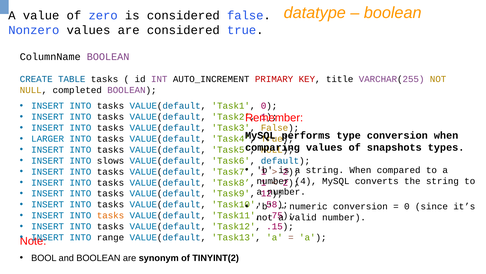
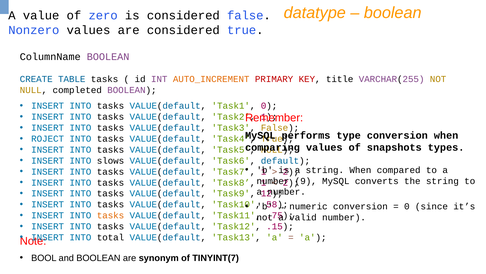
AUTO_INCREMENT colour: black -> orange
LARGER: LARGER -> ROJECT
4: 4 -> 9
range: range -> total
TINYINT(2: TINYINT(2 -> TINYINT(7
